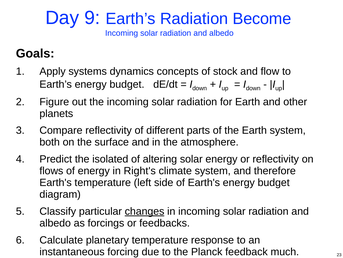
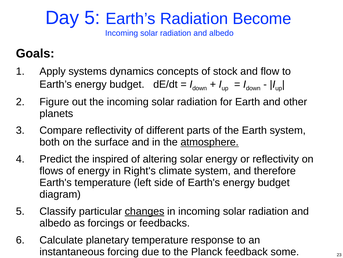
Day 9: 9 -> 5
atmosphere underline: none -> present
isolated: isolated -> inspired
much: much -> some
